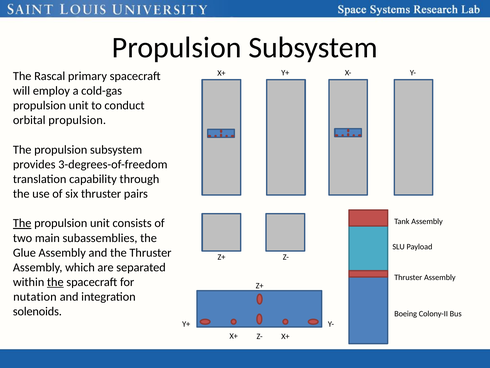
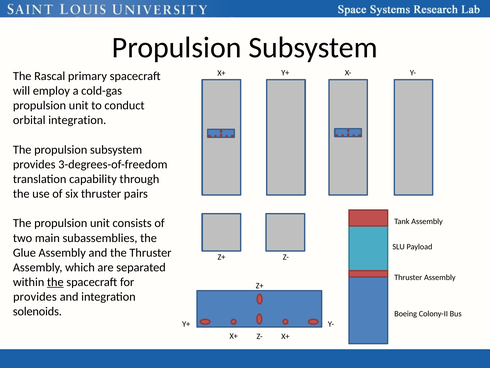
orbital propulsion: propulsion -> integration
The at (22, 223) underline: present -> none
nutation at (35, 296): nutation -> provides
